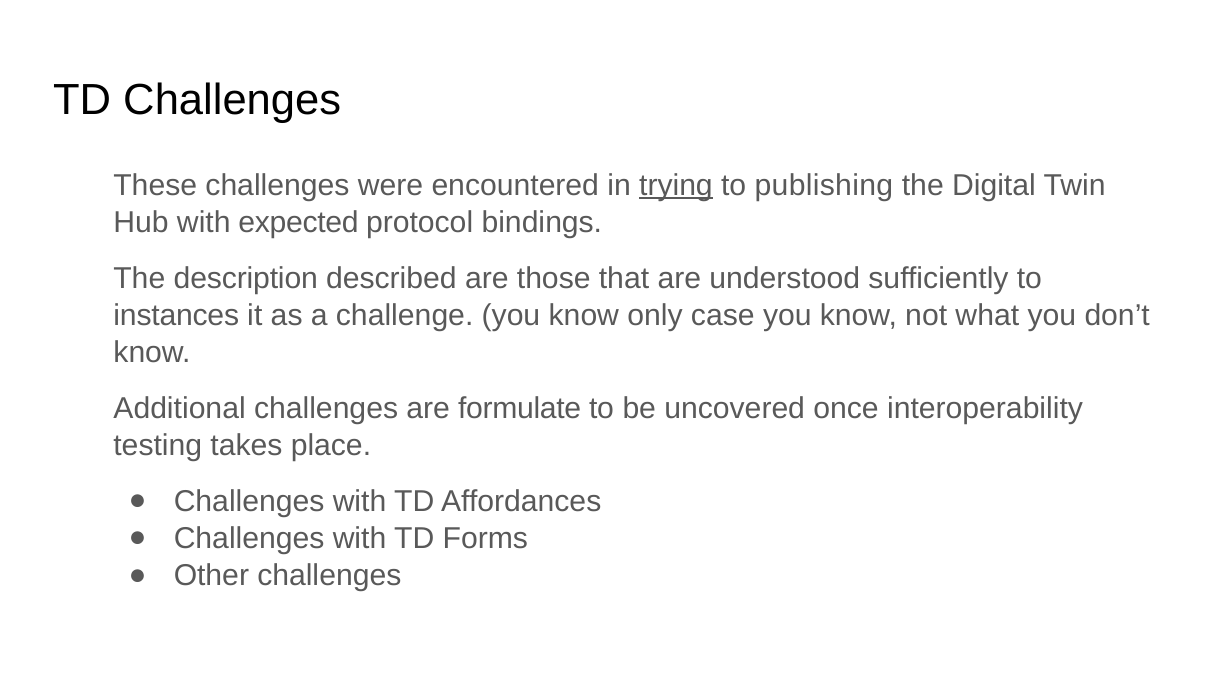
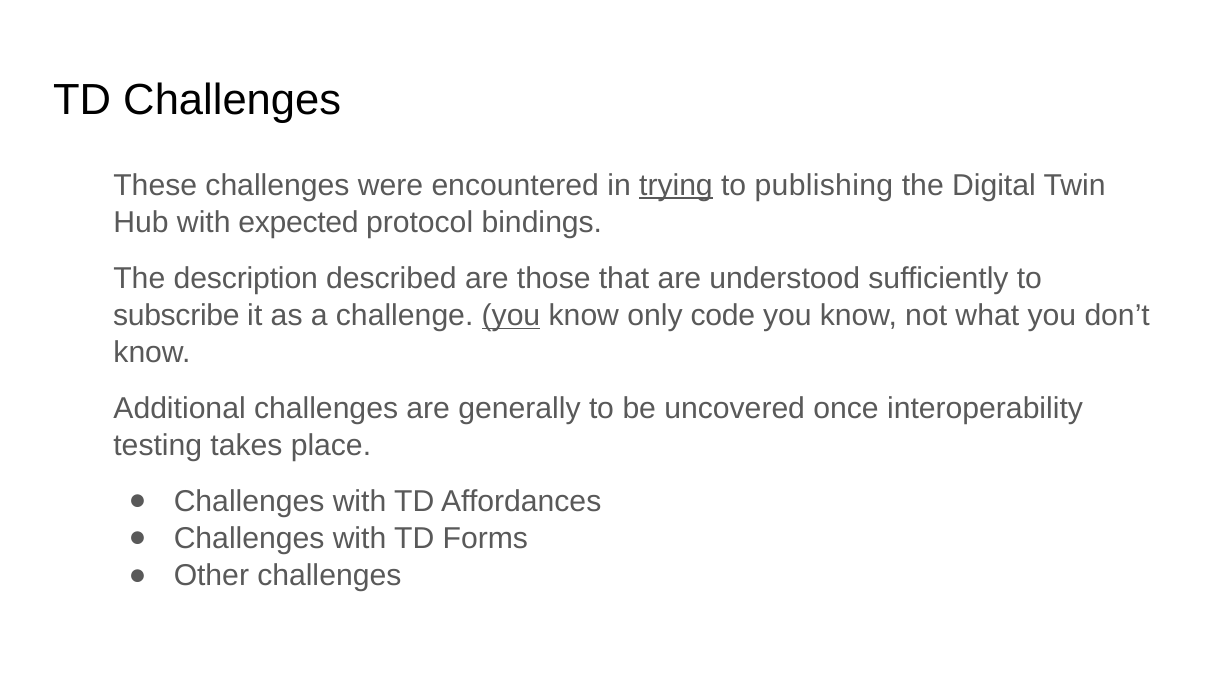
instances: instances -> subscribe
you at (511, 316) underline: none -> present
case: case -> code
formulate: formulate -> generally
